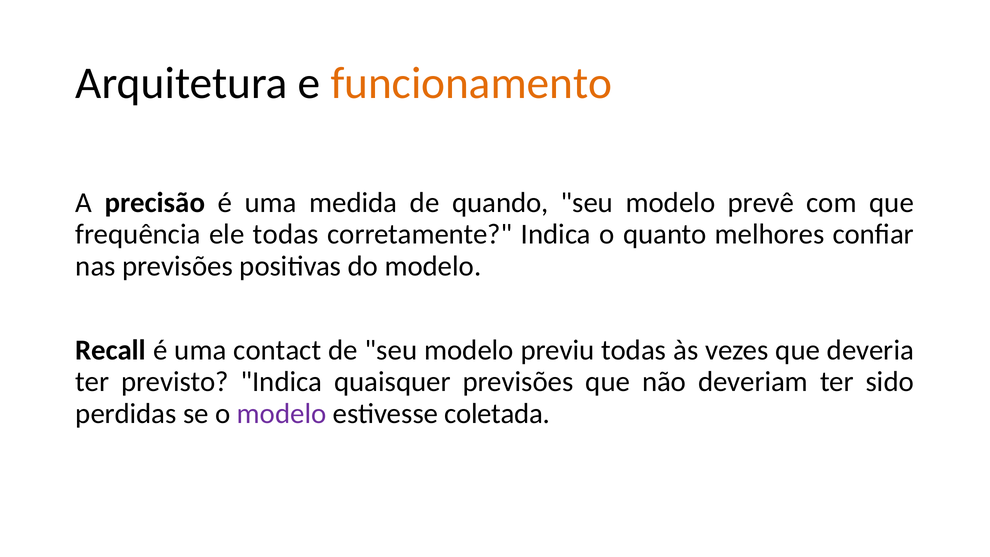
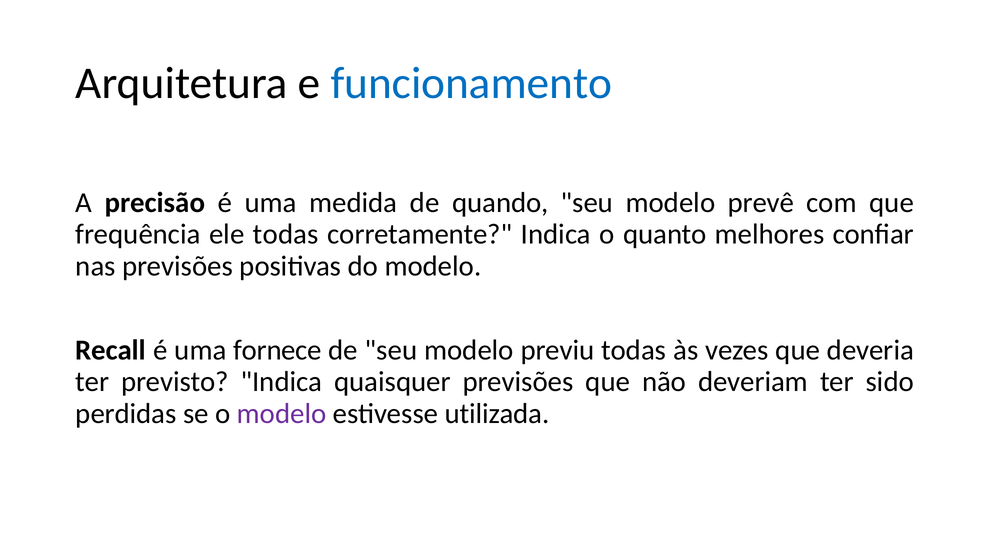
funcionamento colour: orange -> blue
contact: contact -> fornece
coletada: coletada -> utilizada
